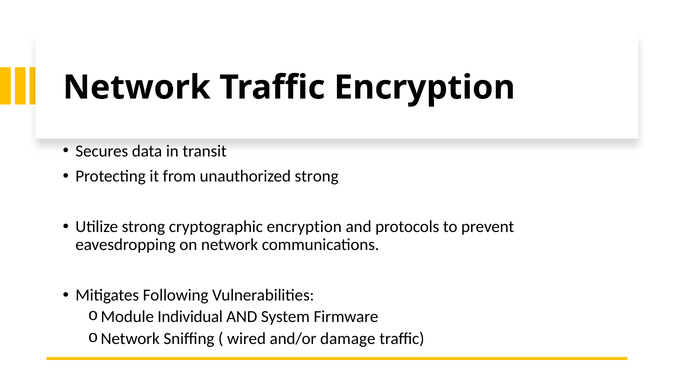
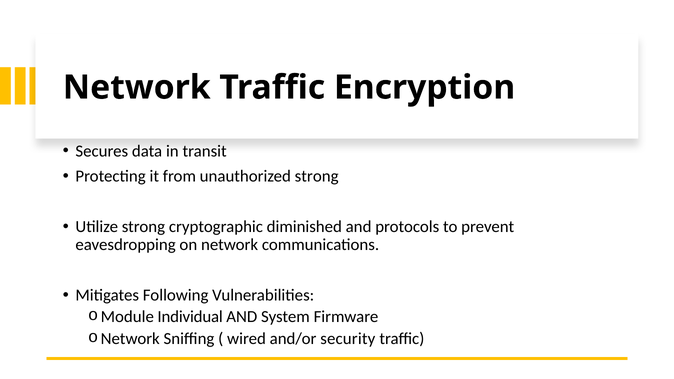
cryptographic encryption: encryption -> diminished
damage: damage -> security
